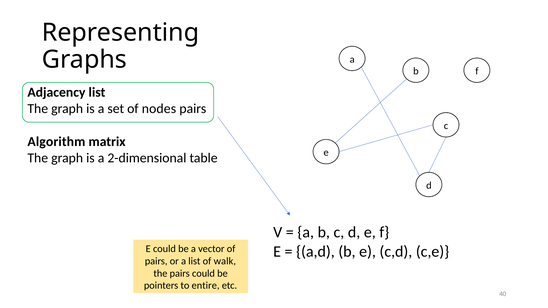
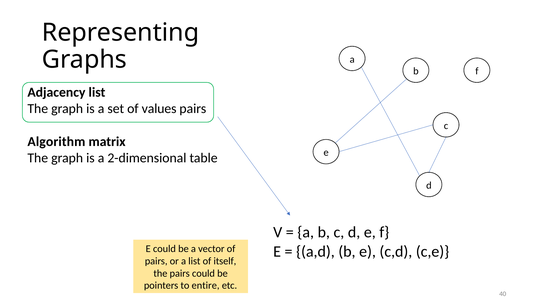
nodes: nodes -> values
walk: walk -> itself
